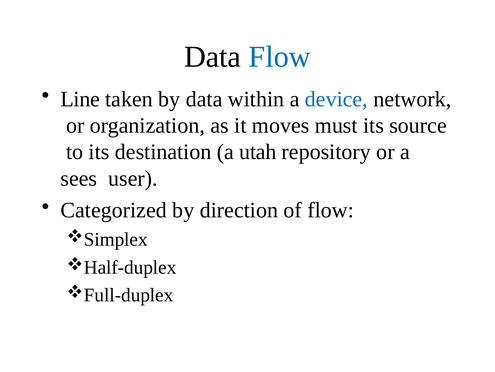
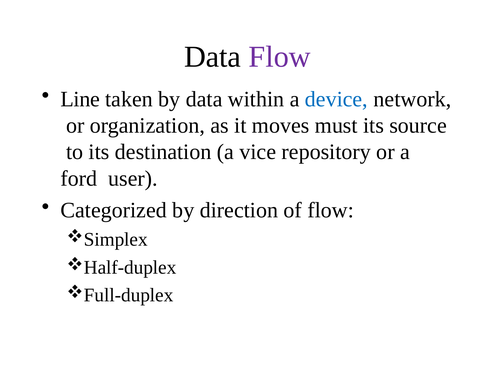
Flow at (280, 57) colour: blue -> purple
utah: utah -> vice
sees: sees -> ford
